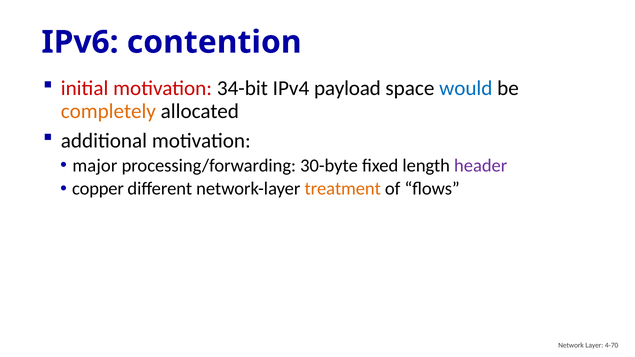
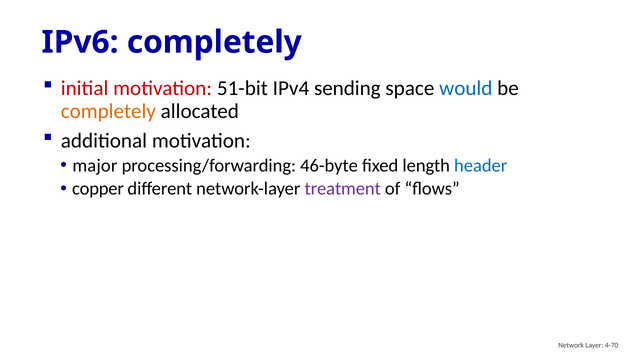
IPv6 contention: contention -> completely
34-bit: 34-bit -> 51-bit
payload: payload -> sending
30-byte: 30-byte -> 46-byte
header colour: purple -> blue
treatment colour: orange -> purple
